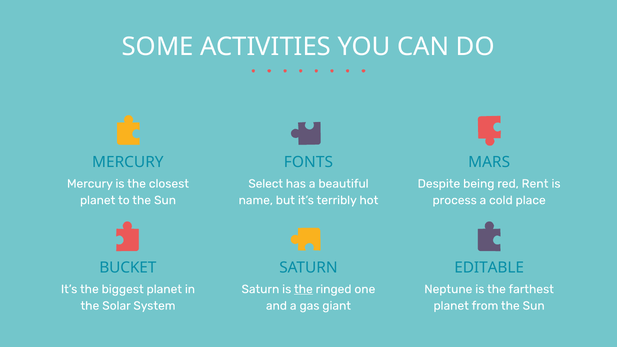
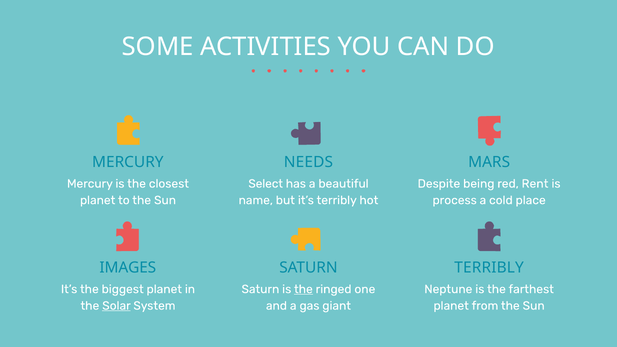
FONTS: FONTS -> NEEDS
BUCKET: BUCKET -> IMAGES
EDITABLE at (489, 268): EDITABLE -> TERRIBLY
Solar underline: none -> present
